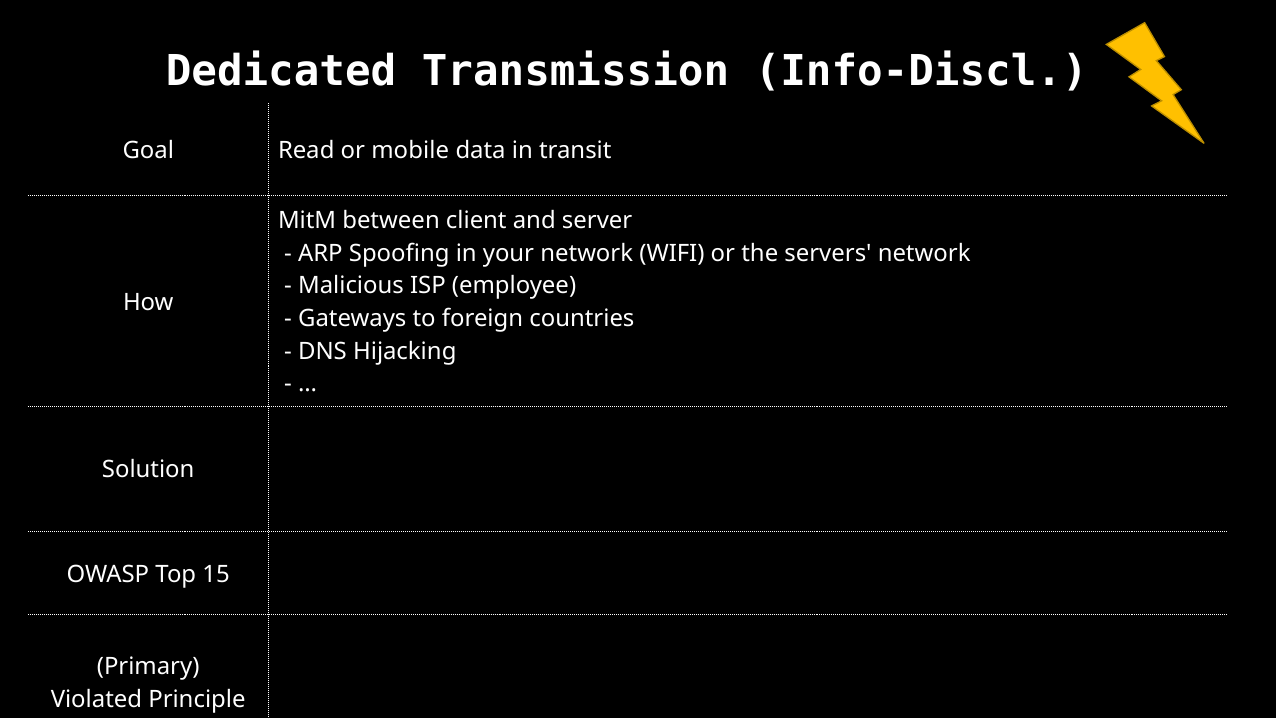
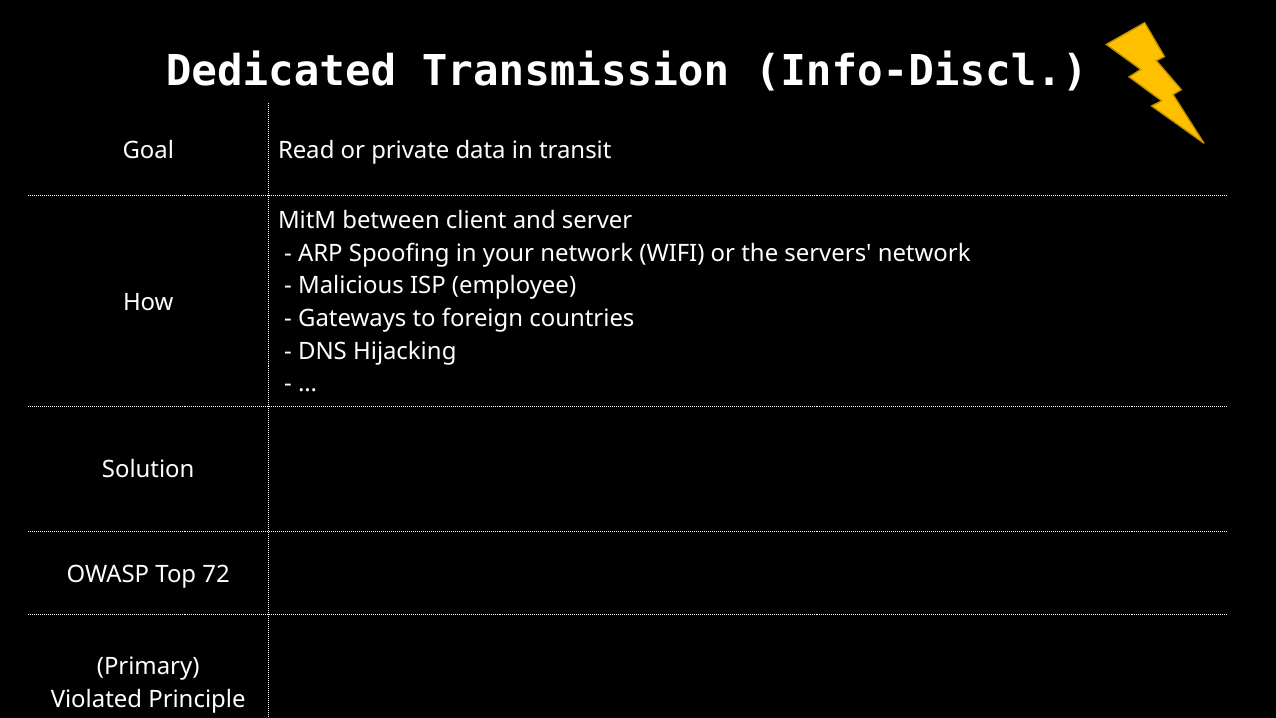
mobile: mobile -> private
15: 15 -> 72
